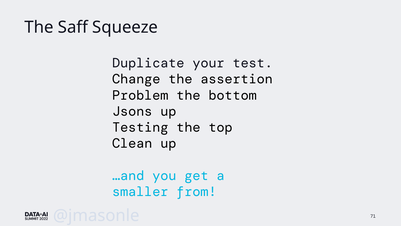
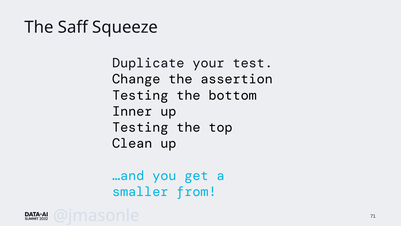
Problem at (140, 95): Problem -> Testing
Jsons: Jsons -> Inner
